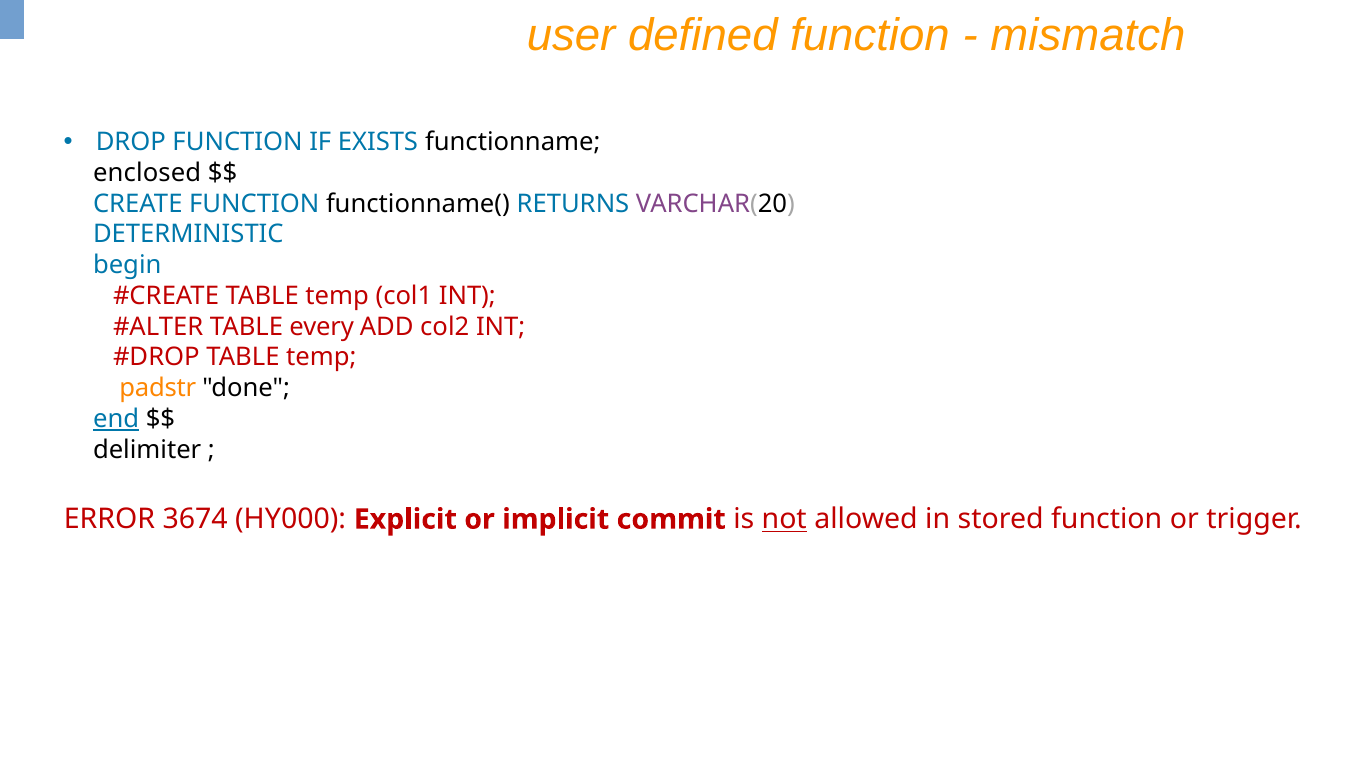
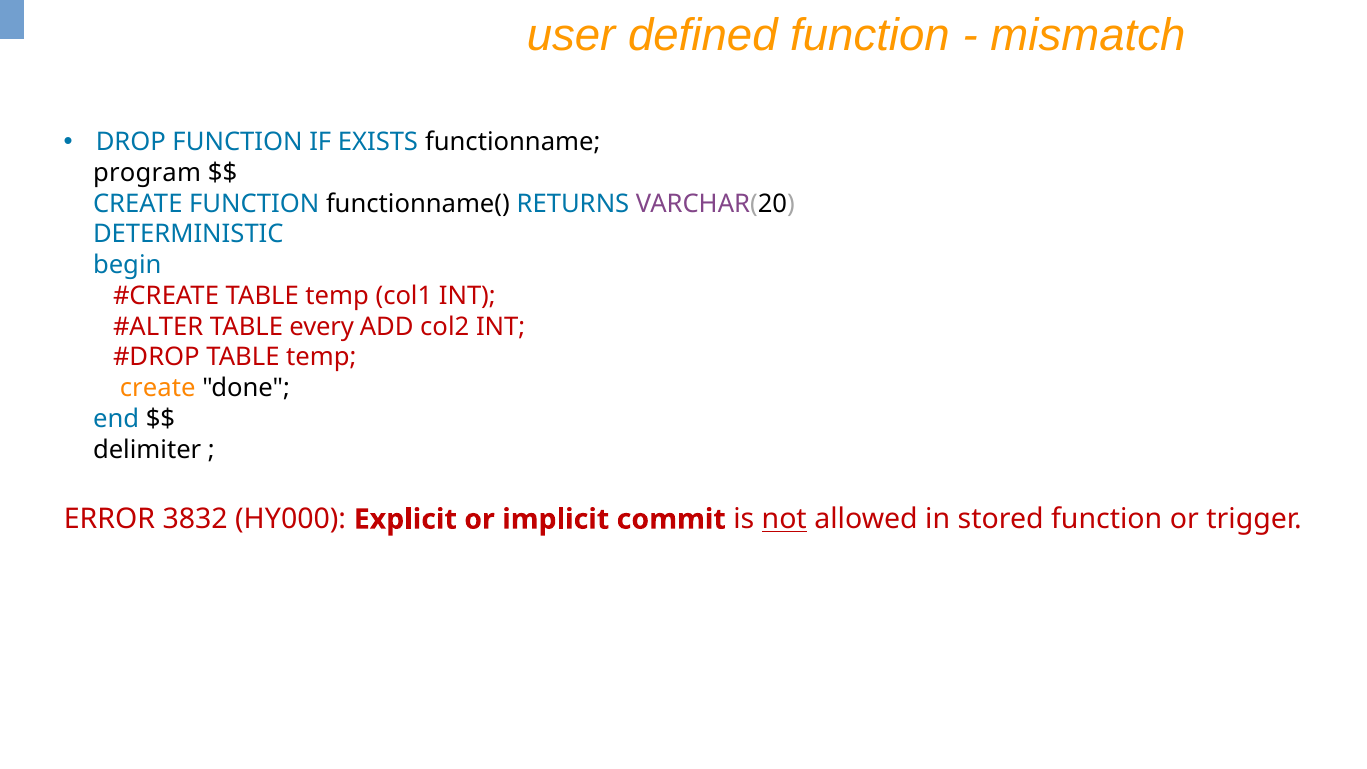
enclosed: enclosed -> program
padstr at (158, 388): padstr -> create
end underline: present -> none
3674: 3674 -> 3832
